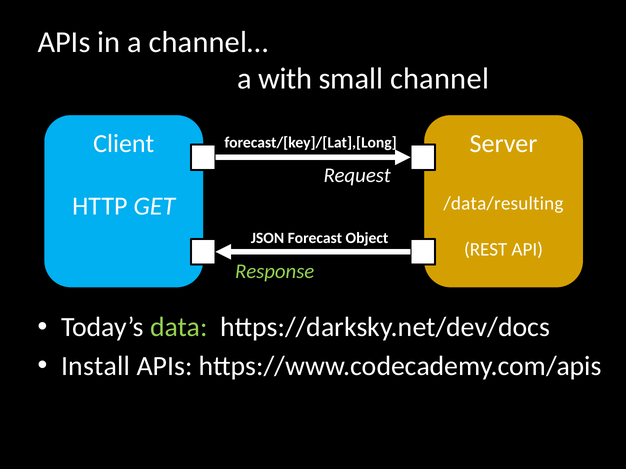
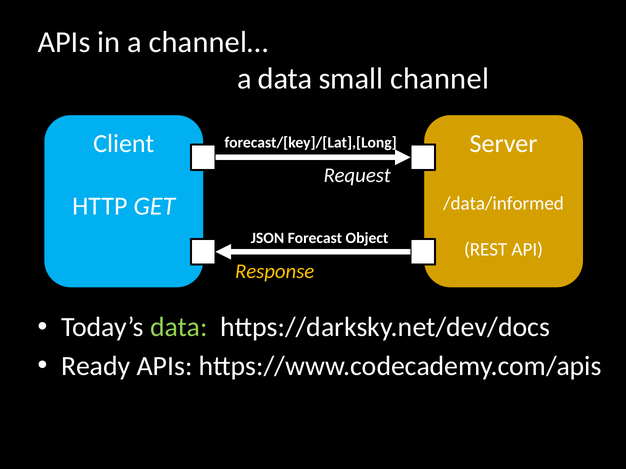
a with: with -> data
/data/resulting: /data/resulting -> /data/informed
Response colour: light green -> yellow
Install: Install -> Ready
